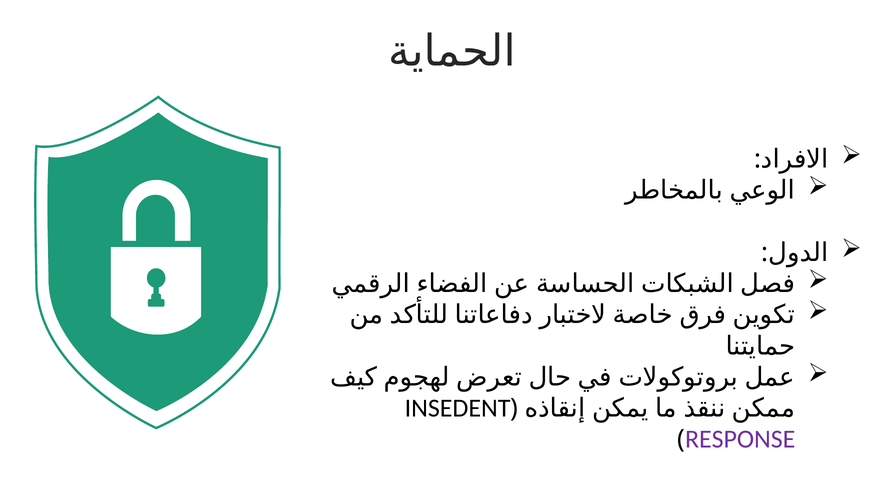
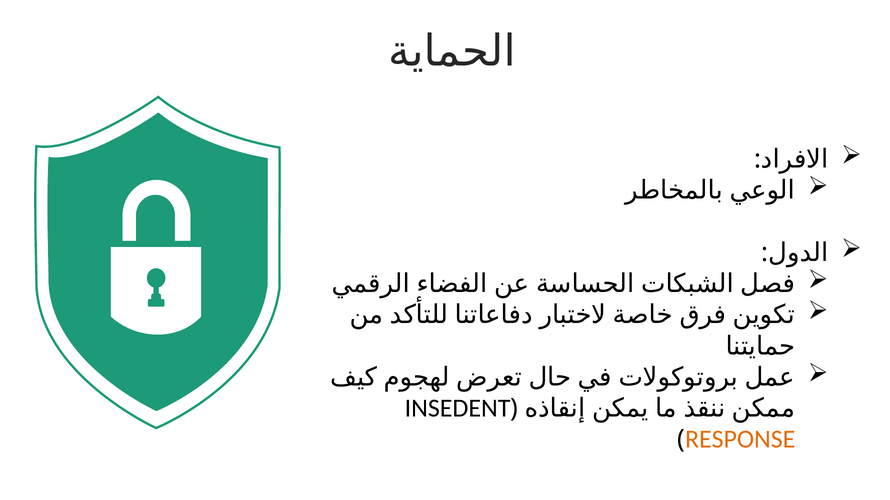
RESPONSE colour: purple -> orange
